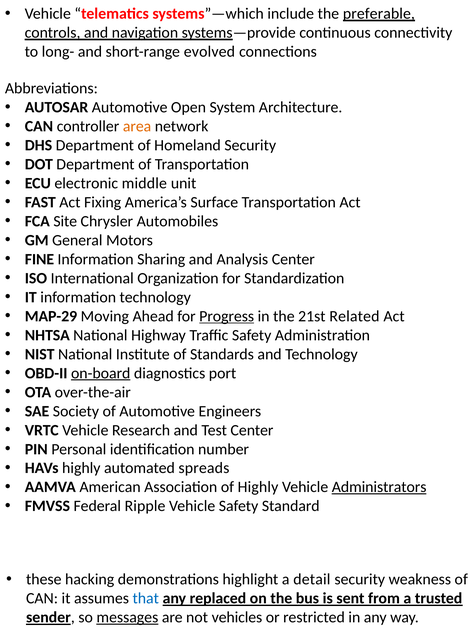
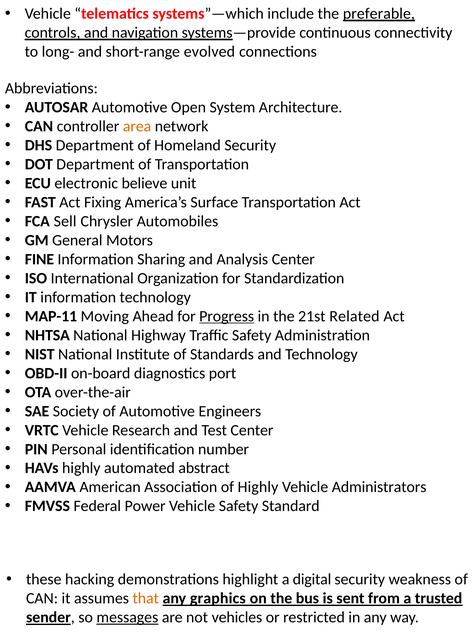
middle: middle -> believe
Site: Site -> Sell
MAP-29: MAP-29 -> MAP-11
on-board underline: present -> none
spreads: spreads -> abstract
Administrators underline: present -> none
Ripple: Ripple -> Power
detail: detail -> digital
that colour: blue -> orange
replaced: replaced -> graphics
